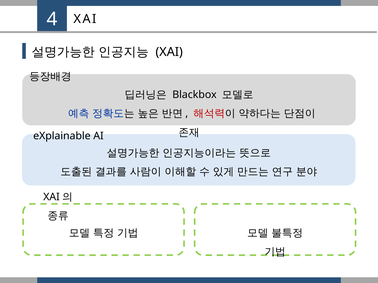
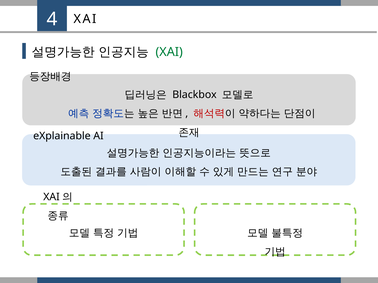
XAI at (169, 52) colour: black -> green
